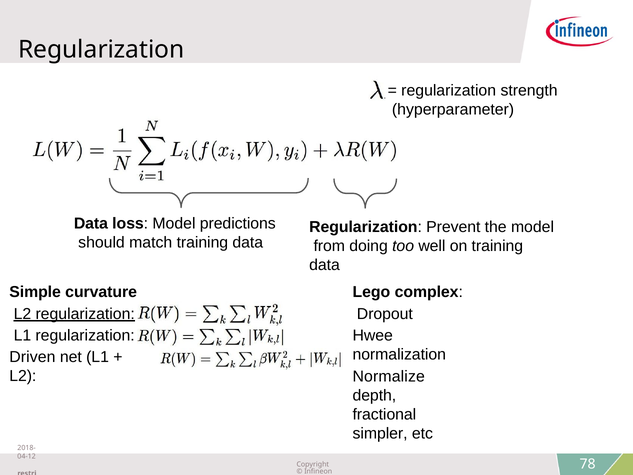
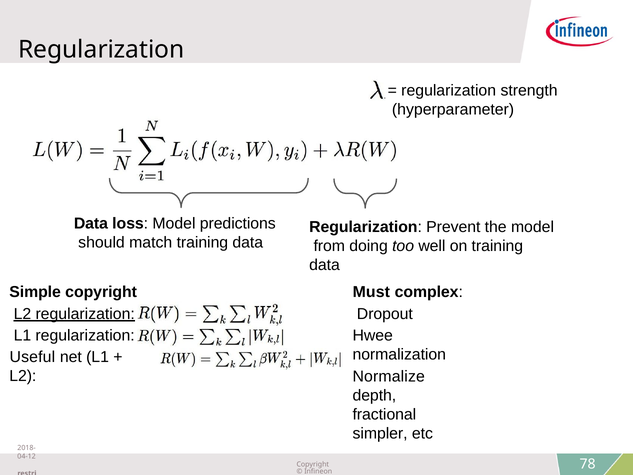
Simple curvature: curvature -> copyright
Lego: Lego -> Must
Driven: Driven -> Useful
